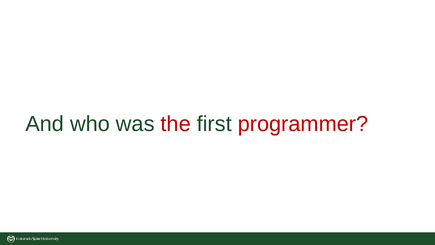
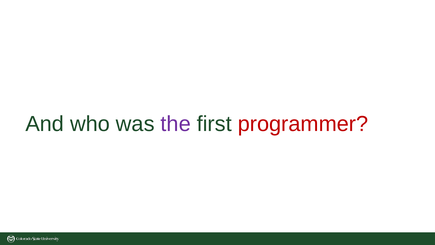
the colour: red -> purple
